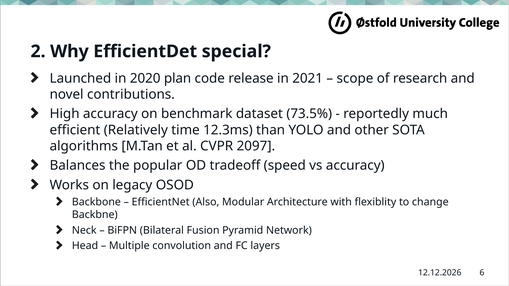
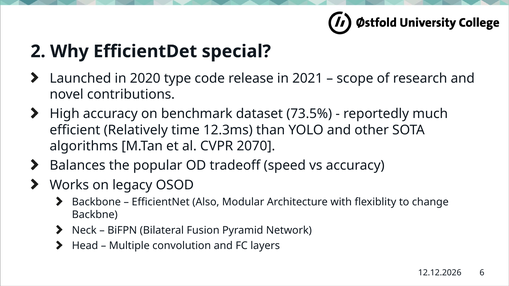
plan: plan -> type
2097: 2097 -> 2070
